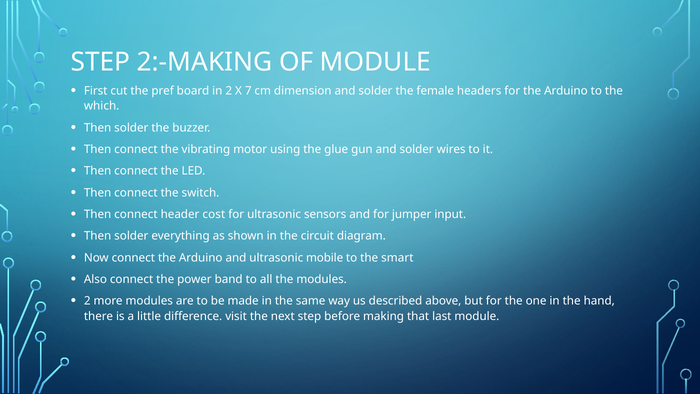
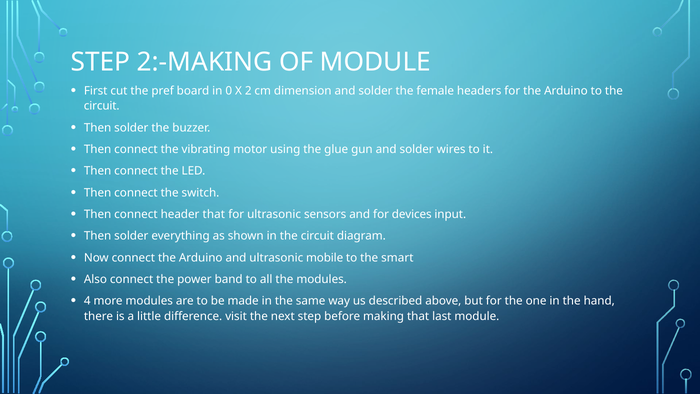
in 2: 2 -> 0
7: 7 -> 2
which at (102, 106): which -> circuit
header cost: cost -> that
jumper: jumper -> devices
2 at (87, 301): 2 -> 4
